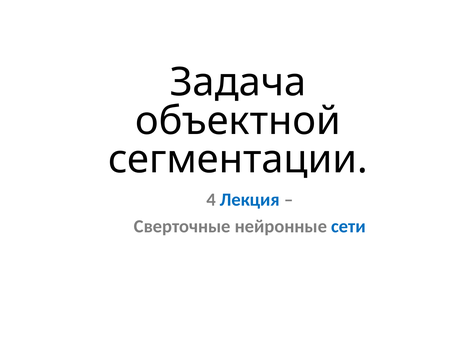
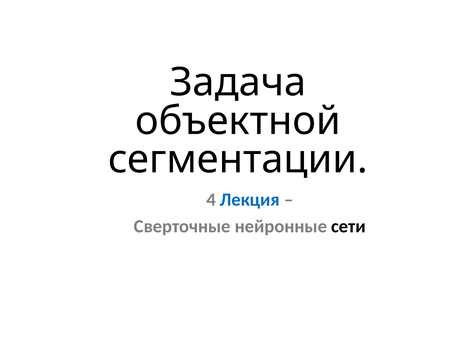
сети colour: blue -> black
